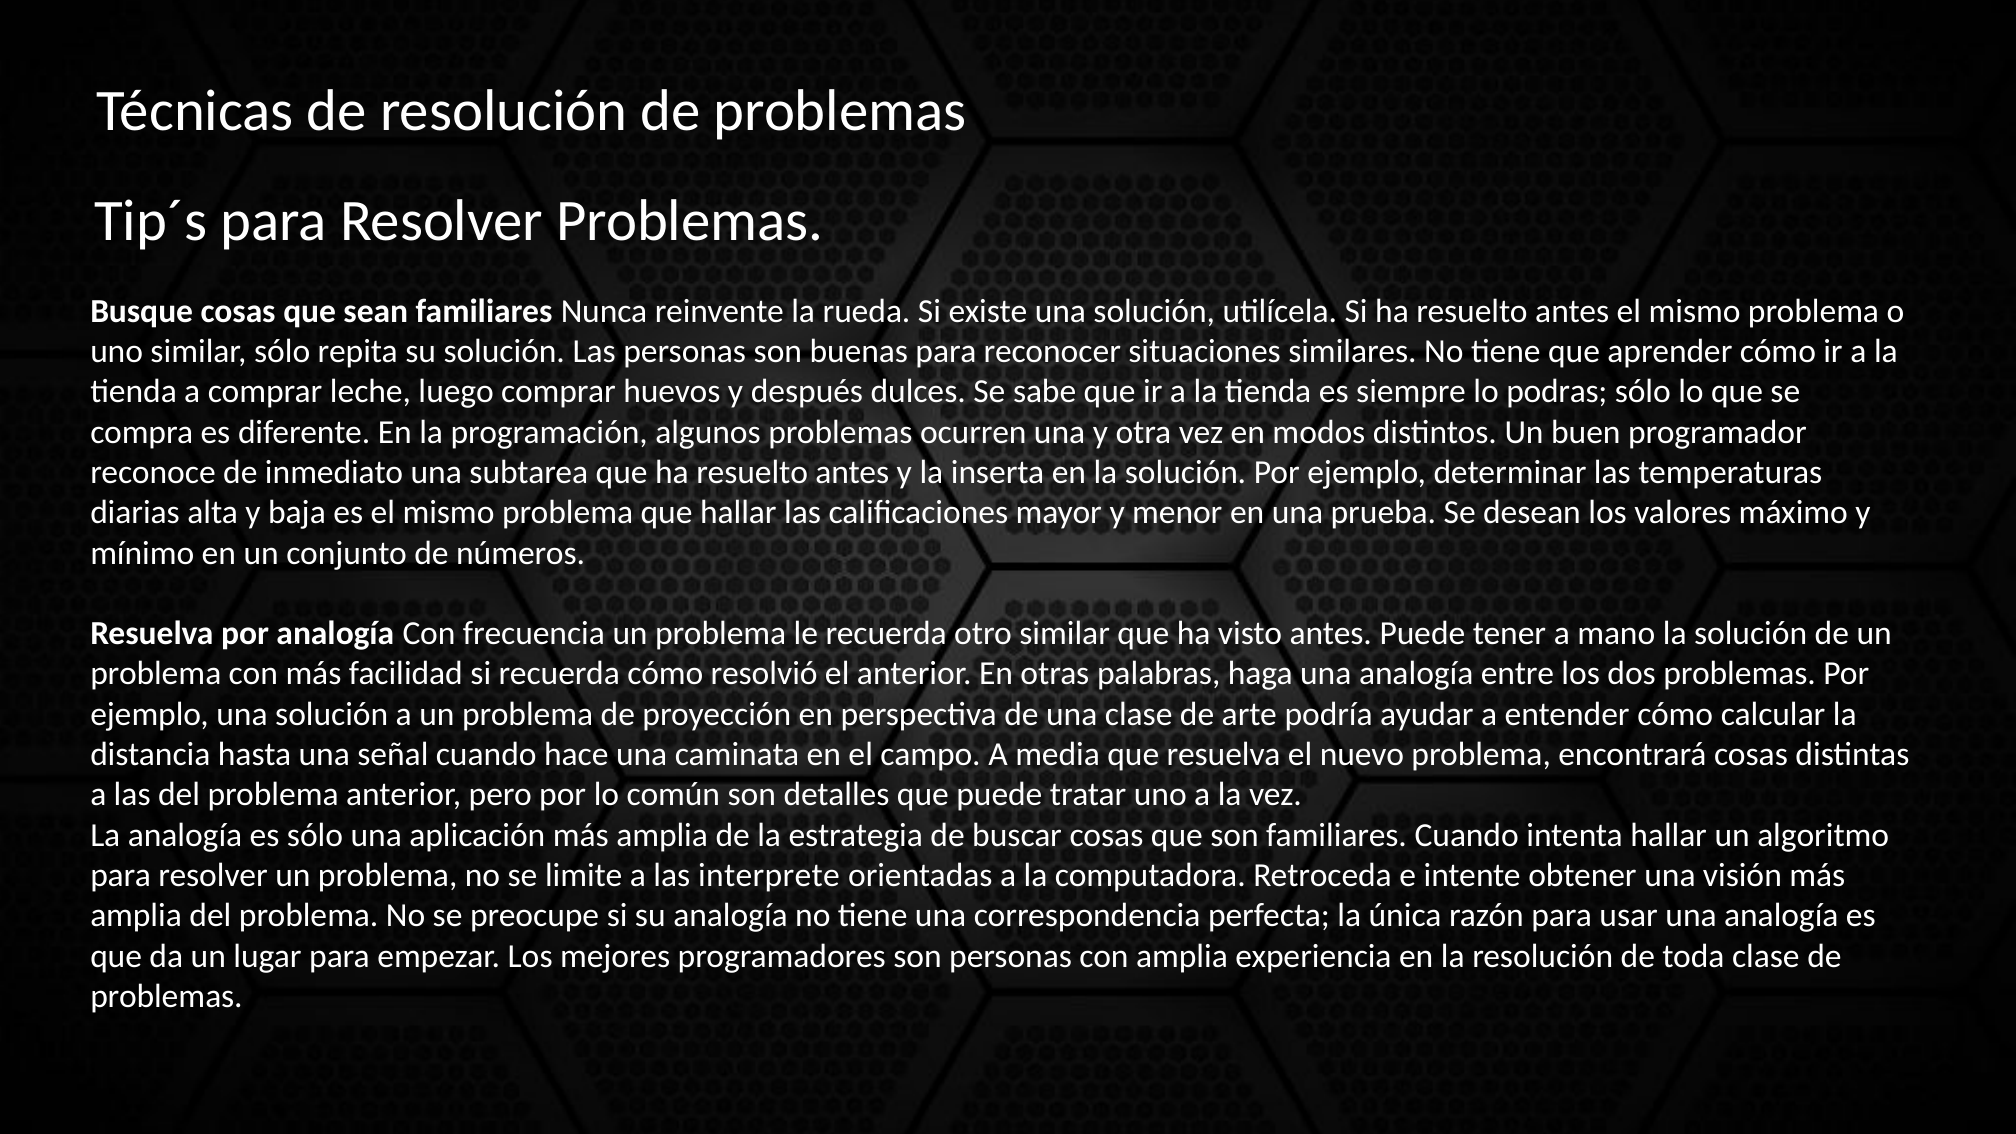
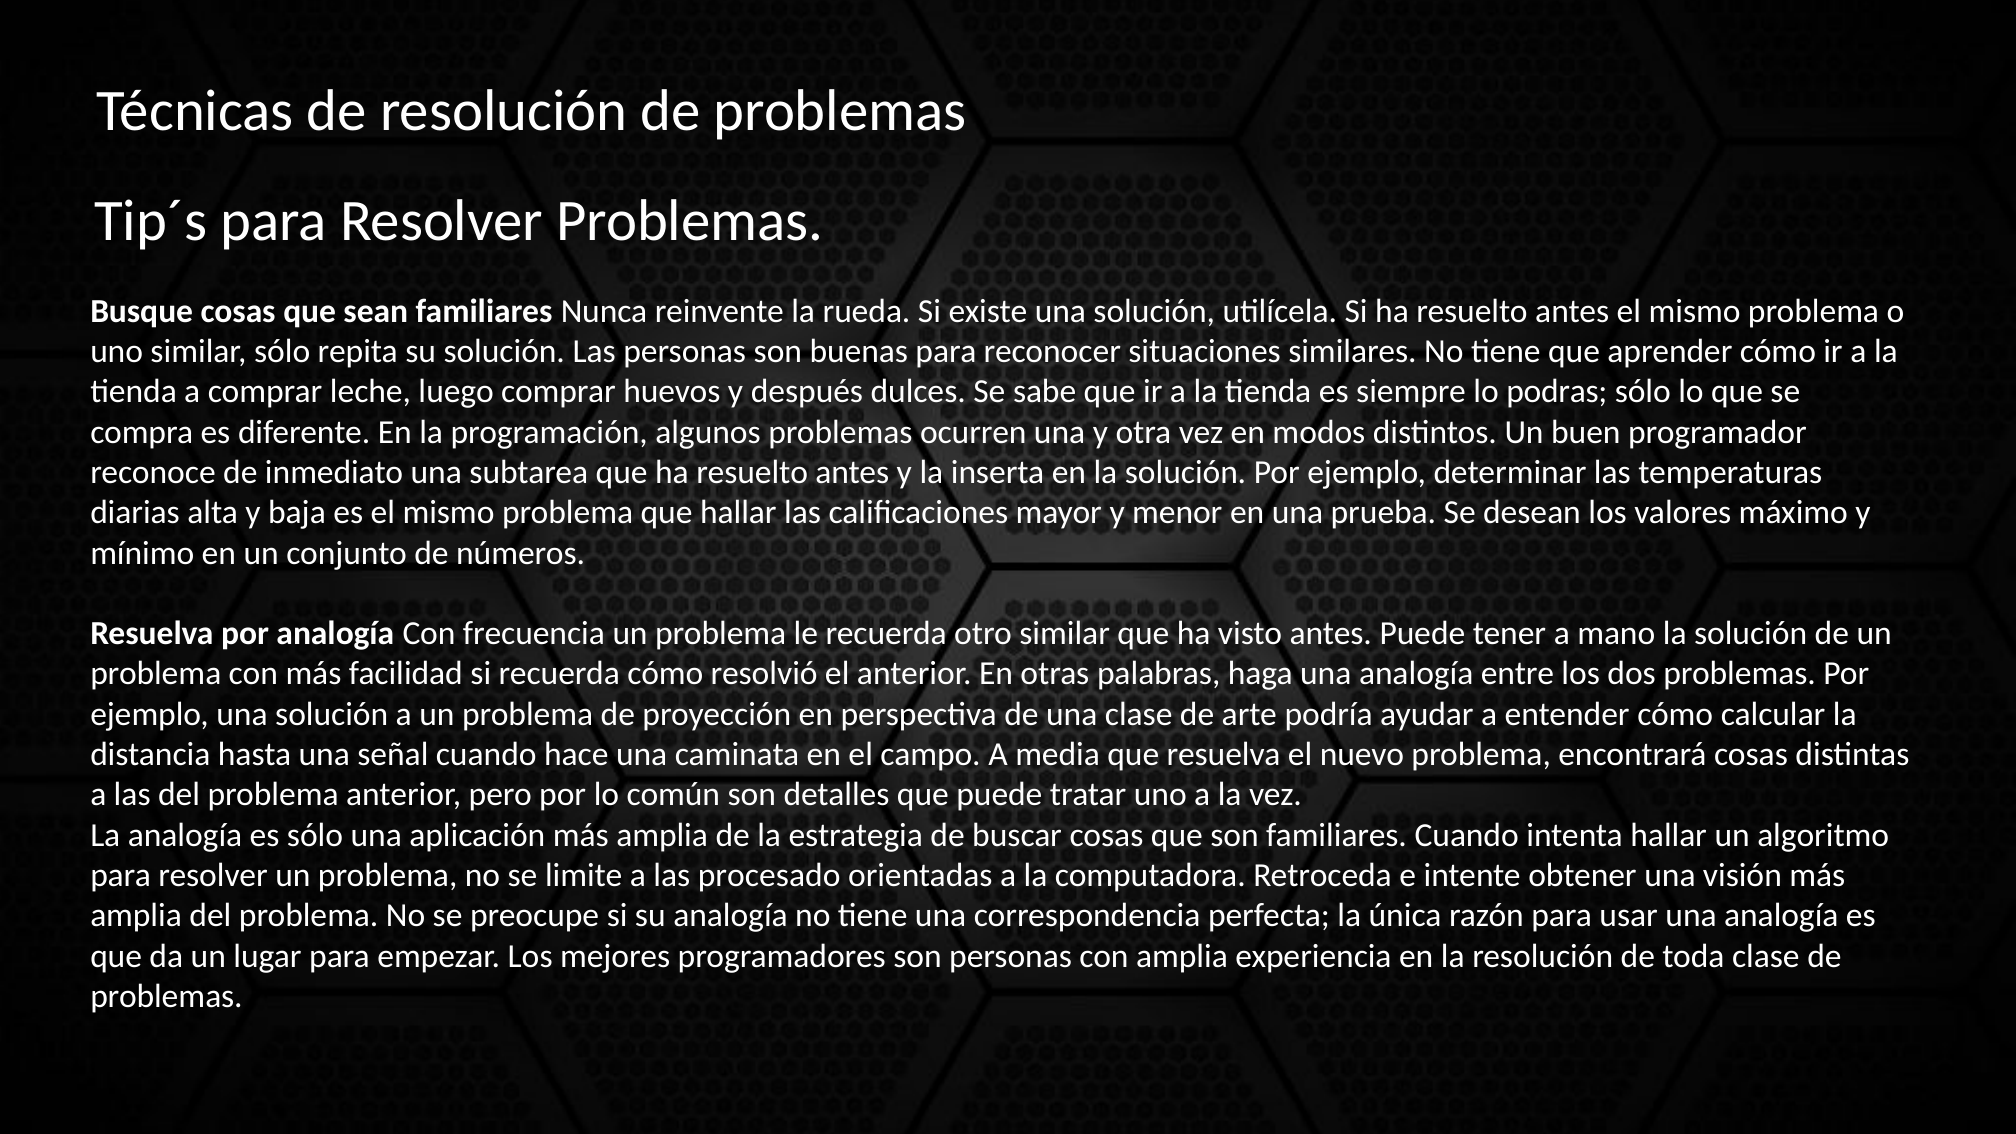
interprete: interprete -> procesado
